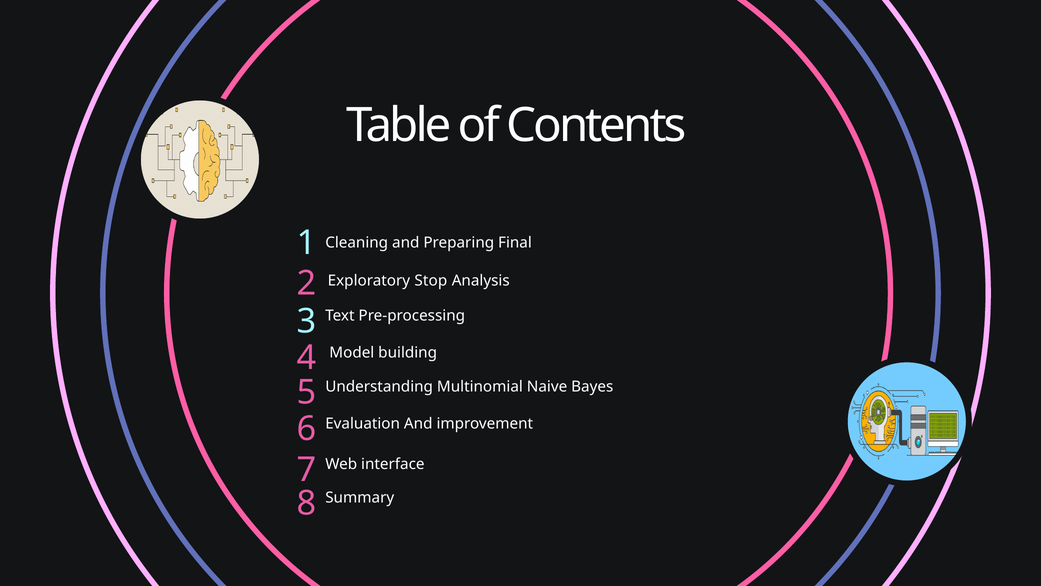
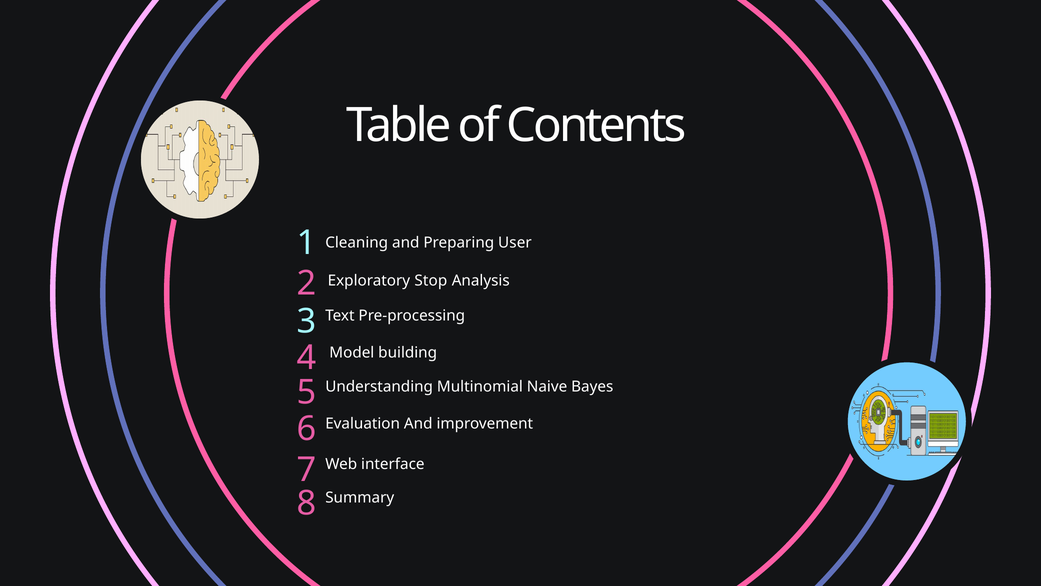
Final: Final -> User
